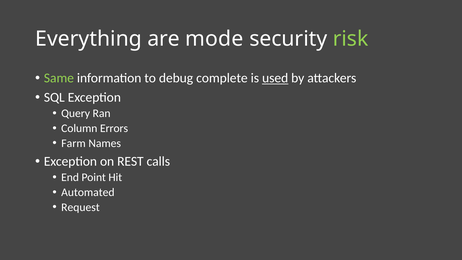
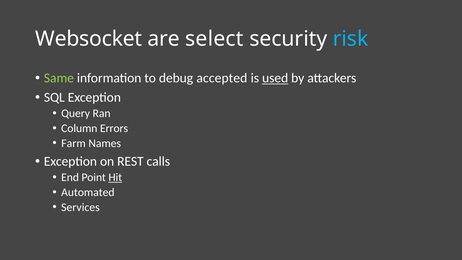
Everything: Everything -> Websocket
mode: mode -> select
risk colour: light green -> light blue
complete: complete -> accepted
Hit underline: none -> present
Request: Request -> Services
